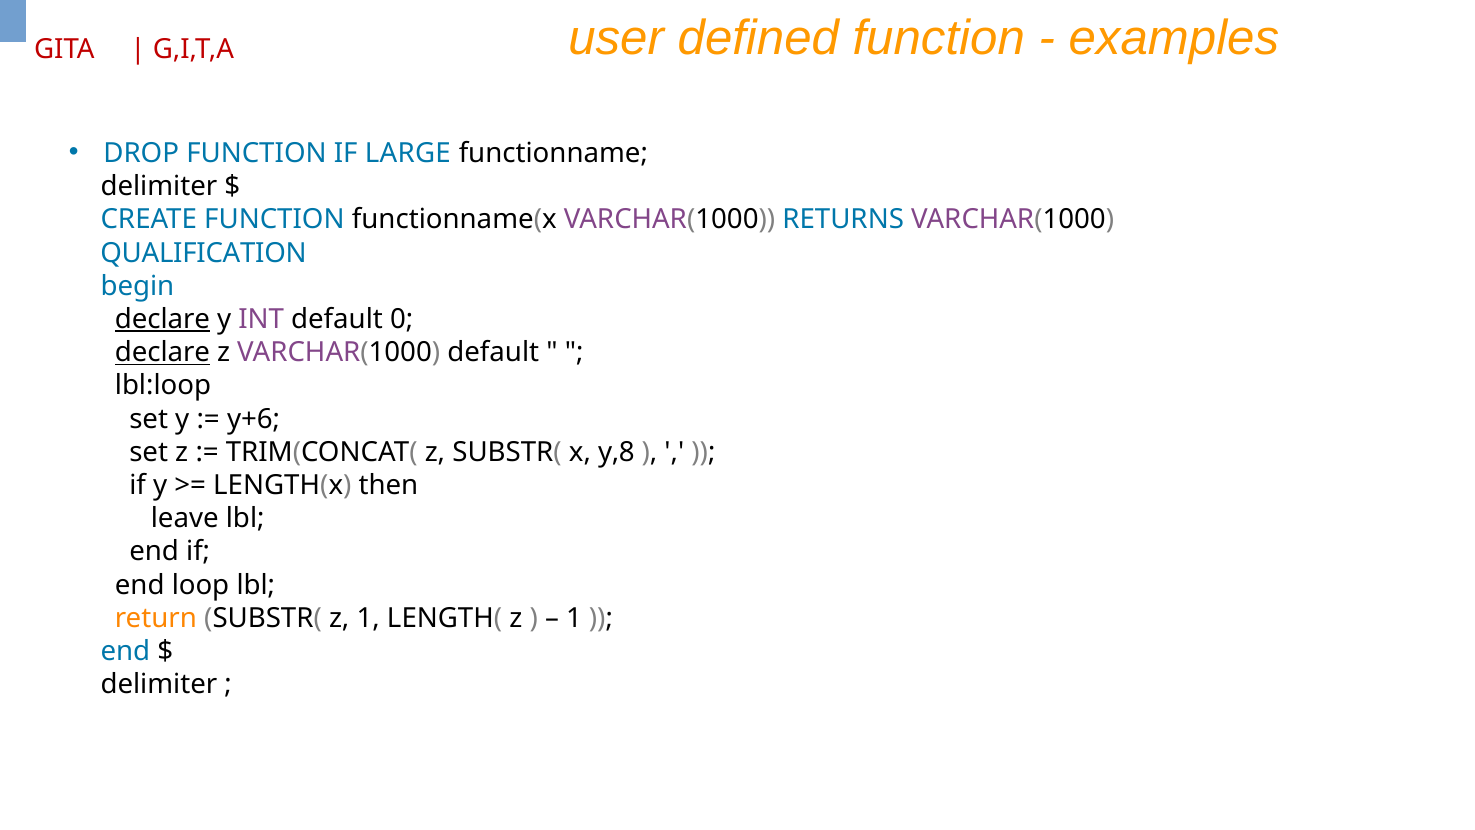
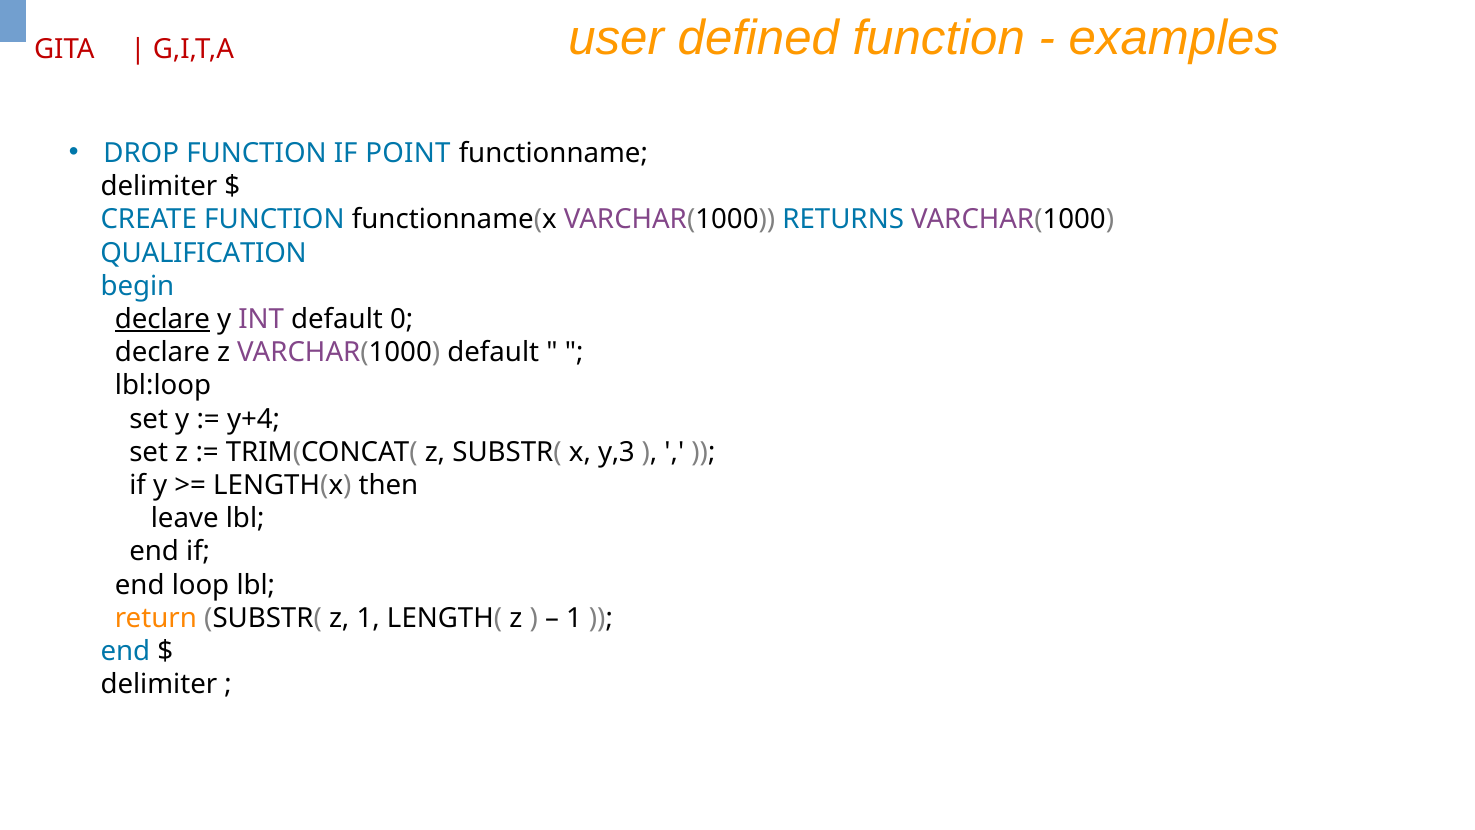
LARGE: LARGE -> POINT
declare at (162, 352) underline: present -> none
y+6: y+6 -> y+4
y,8: y,8 -> y,3
